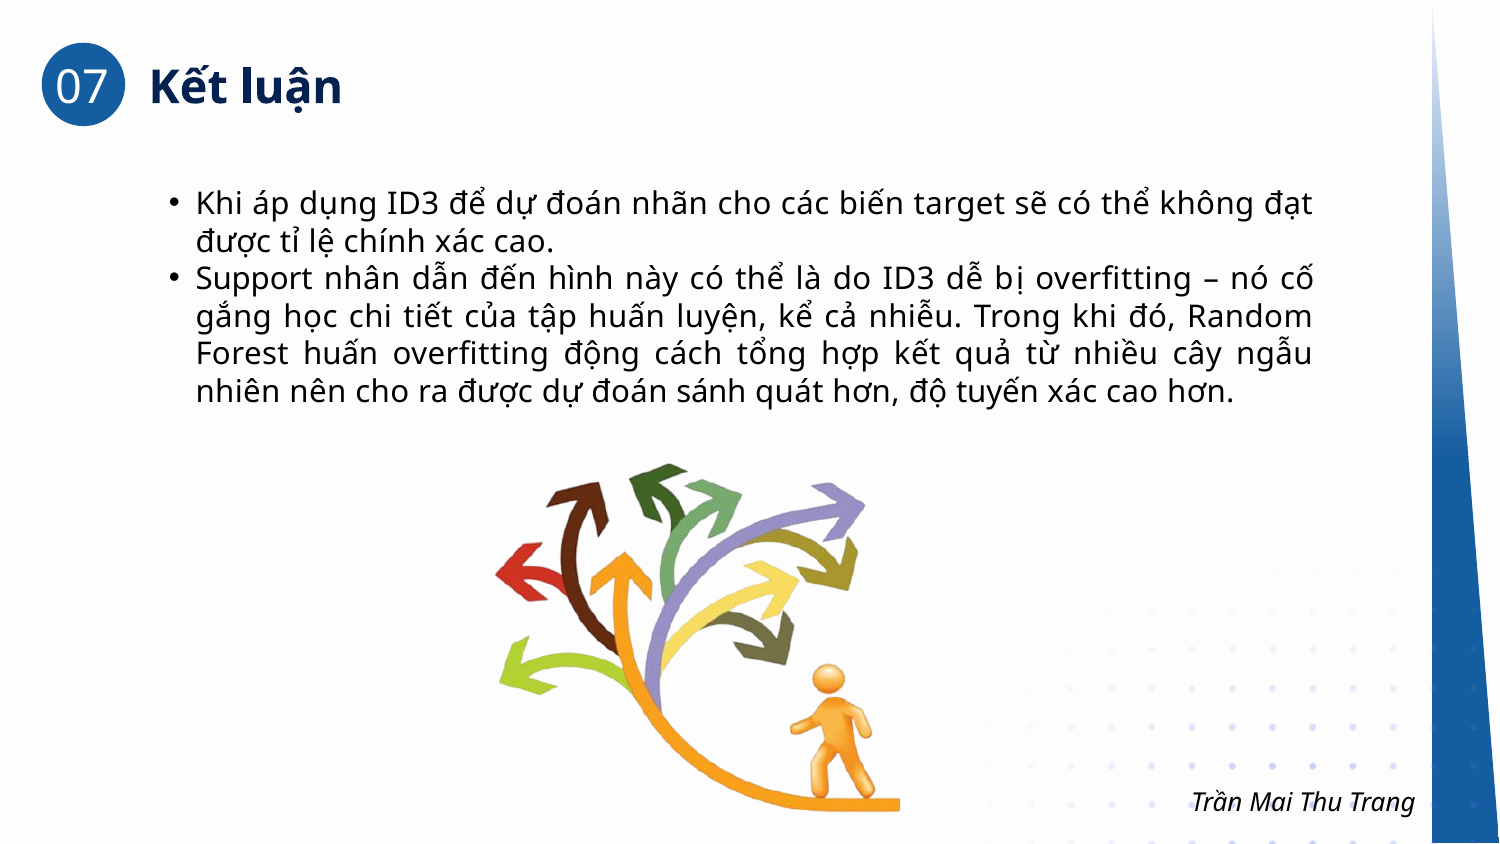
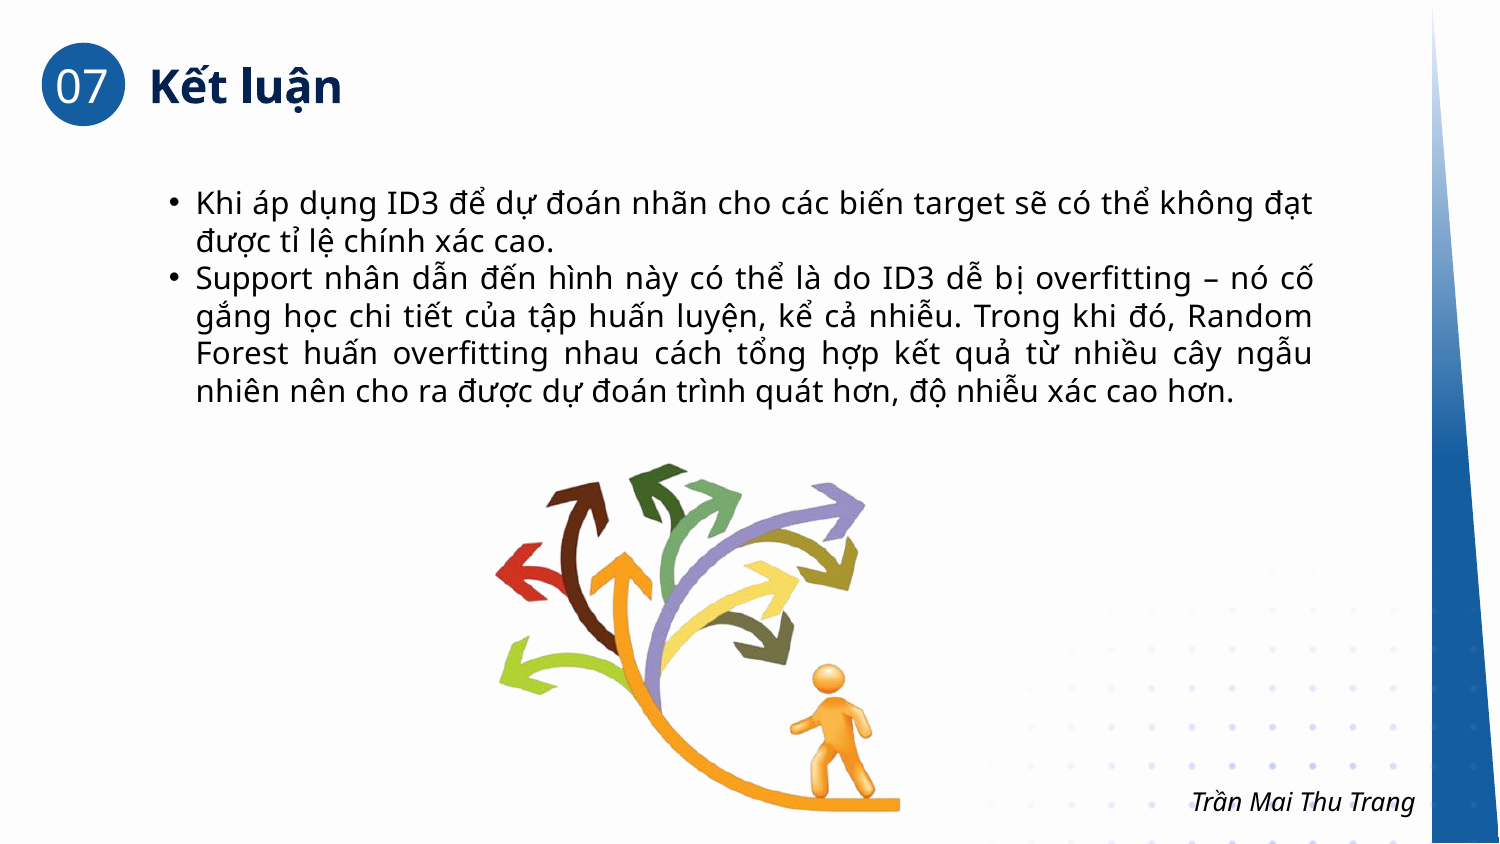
động: động -> nhau
sánh: sánh -> trình
độ tuyến: tuyến -> nhiễu
